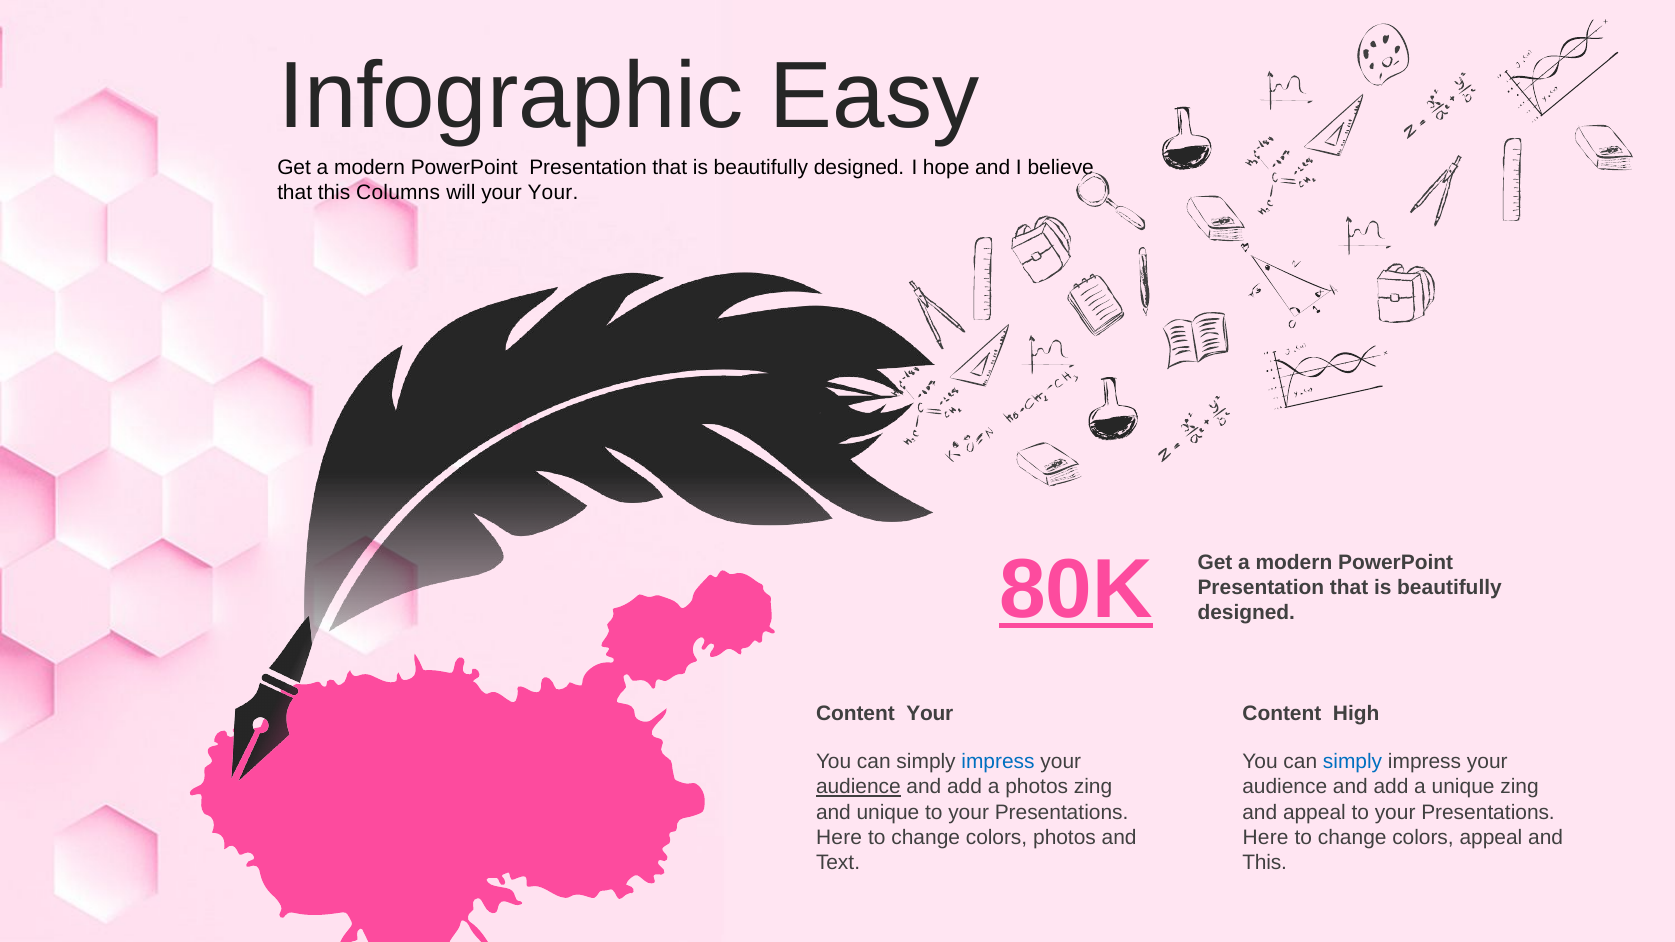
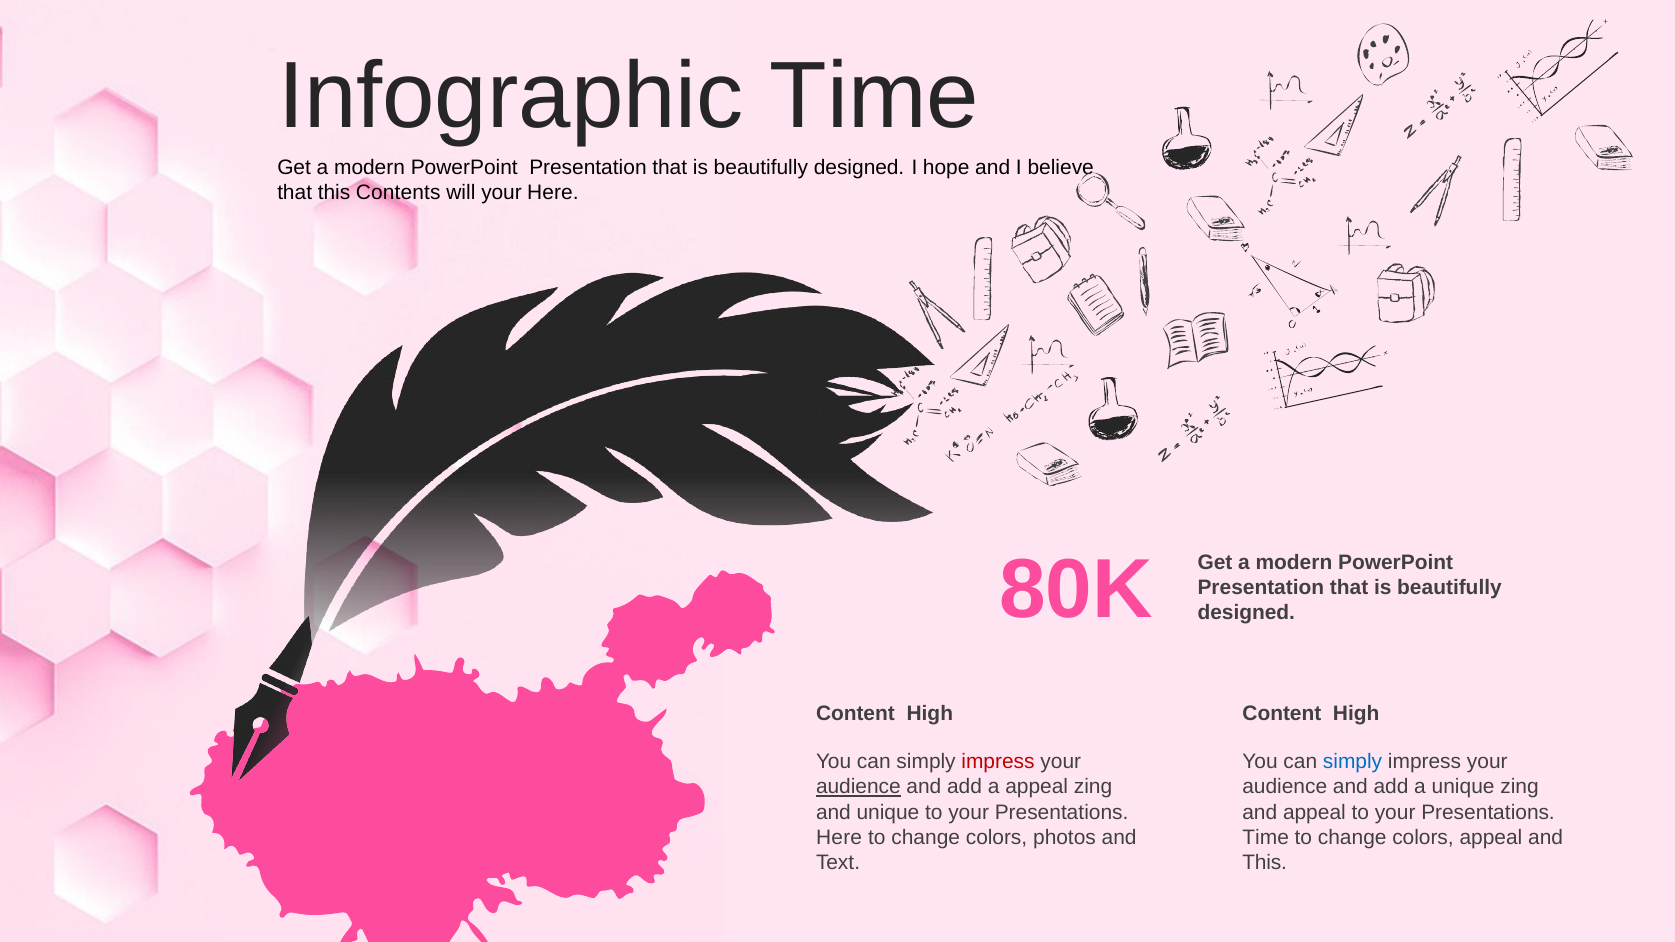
Infographic Easy: Easy -> Time
Columns: Columns -> Contents
your Your: Your -> Here
80K underline: present -> none
Your at (930, 714): Your -> High
impress at (998, 762) colour: blue -> red
a photos: photos -> appeal
Here at (1266, 837): Here -> Time
